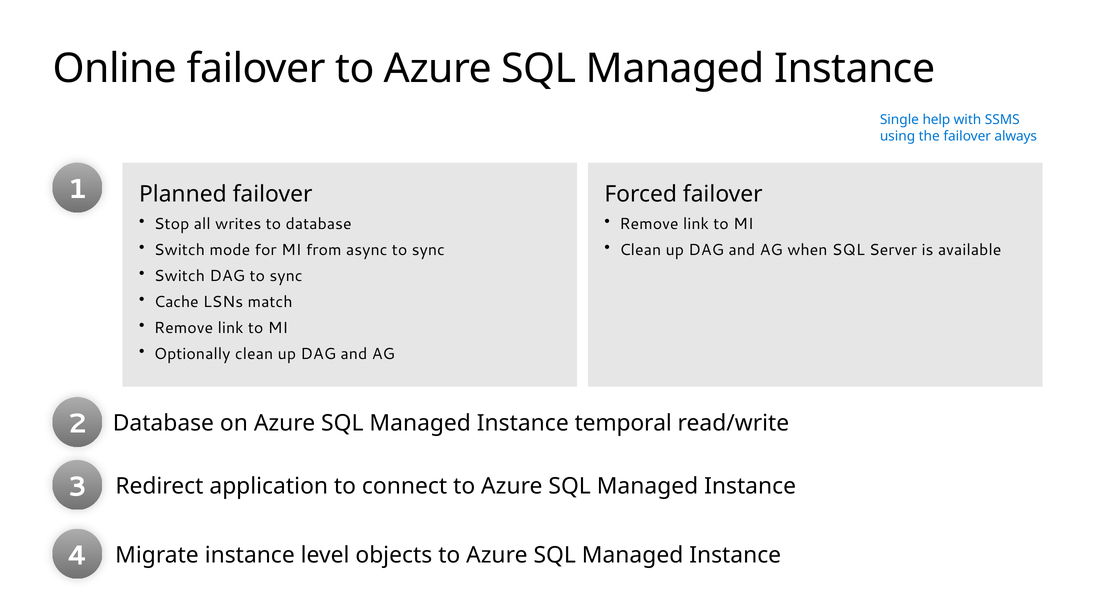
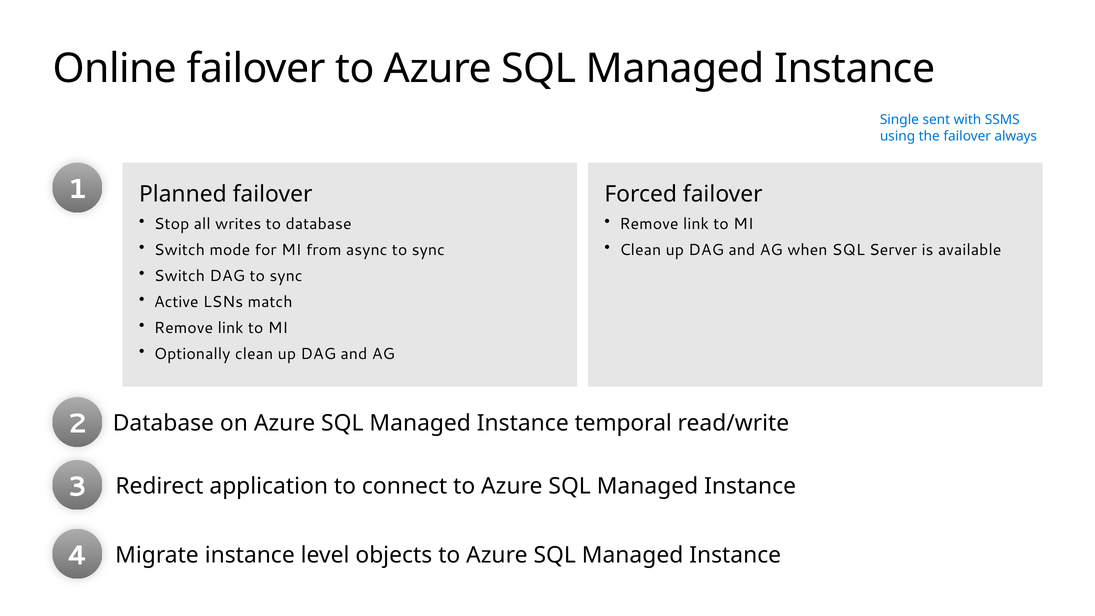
help: help -> sent
Cache: Cache -> Active
